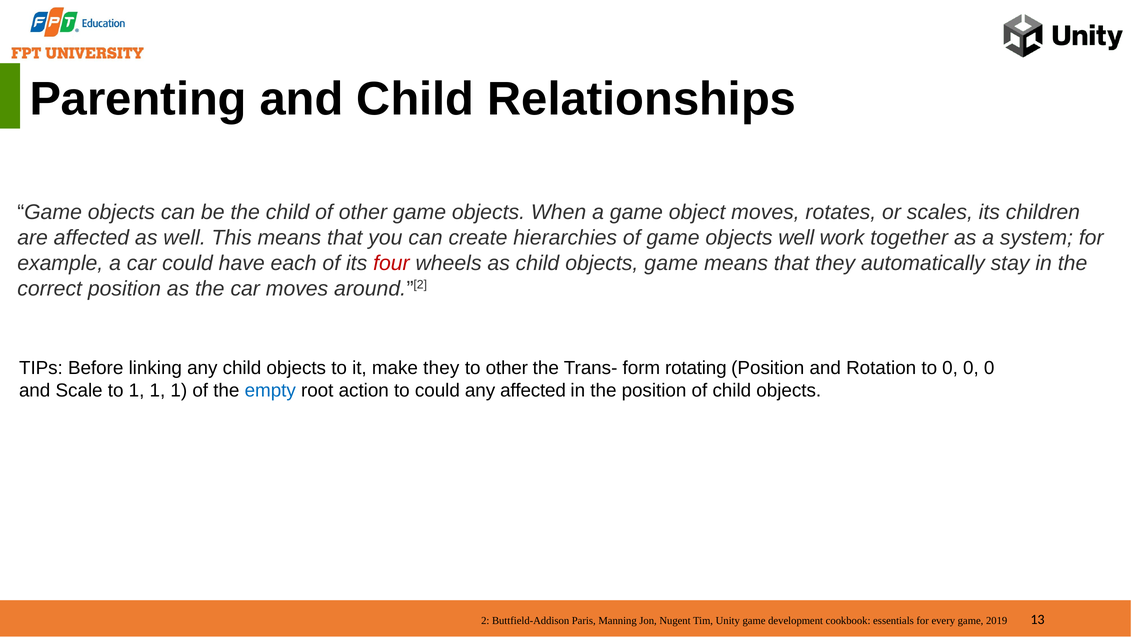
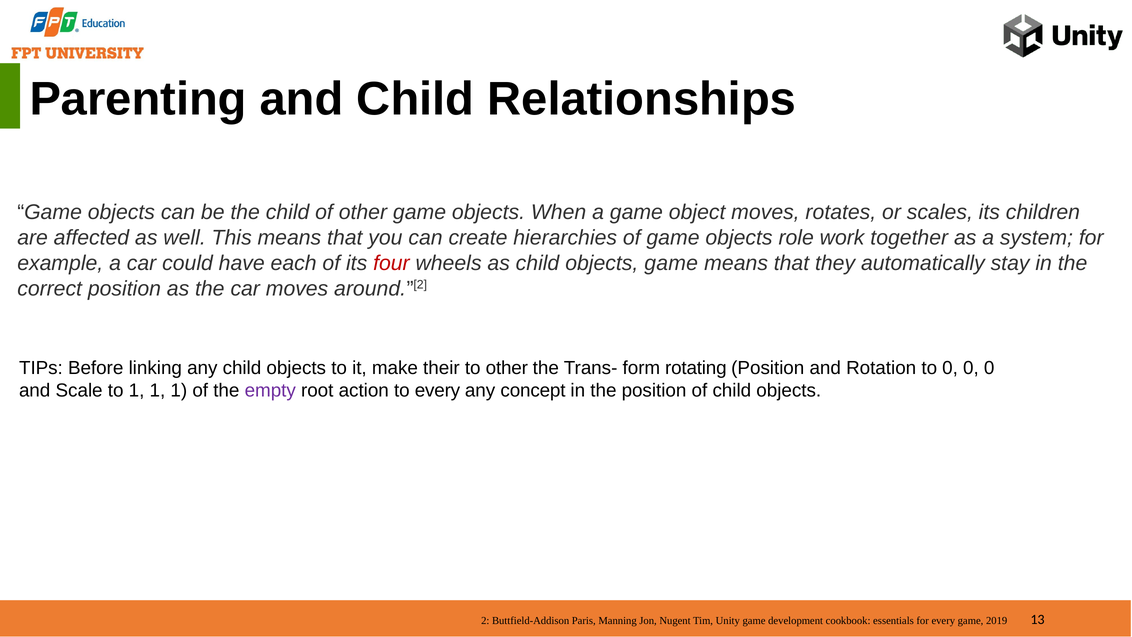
objects well: well -> role
make they: they -> their
empty colour: blue -> purple
to could: could -> every
any affected: affected -> concept
